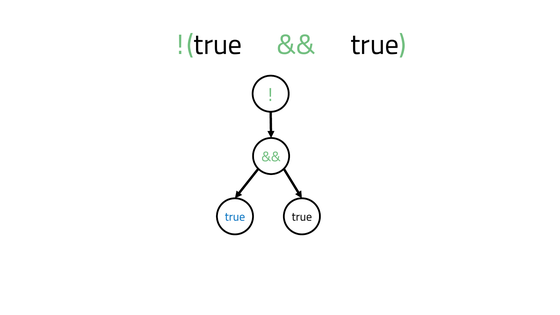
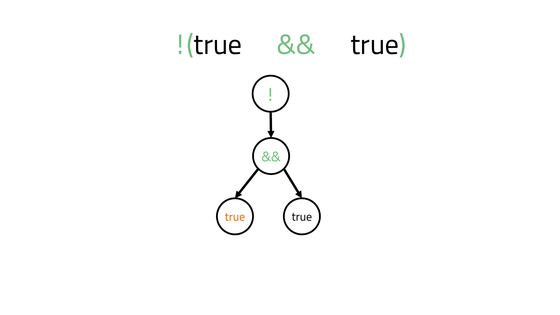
true at (235, 217) colour: blue -> orange
